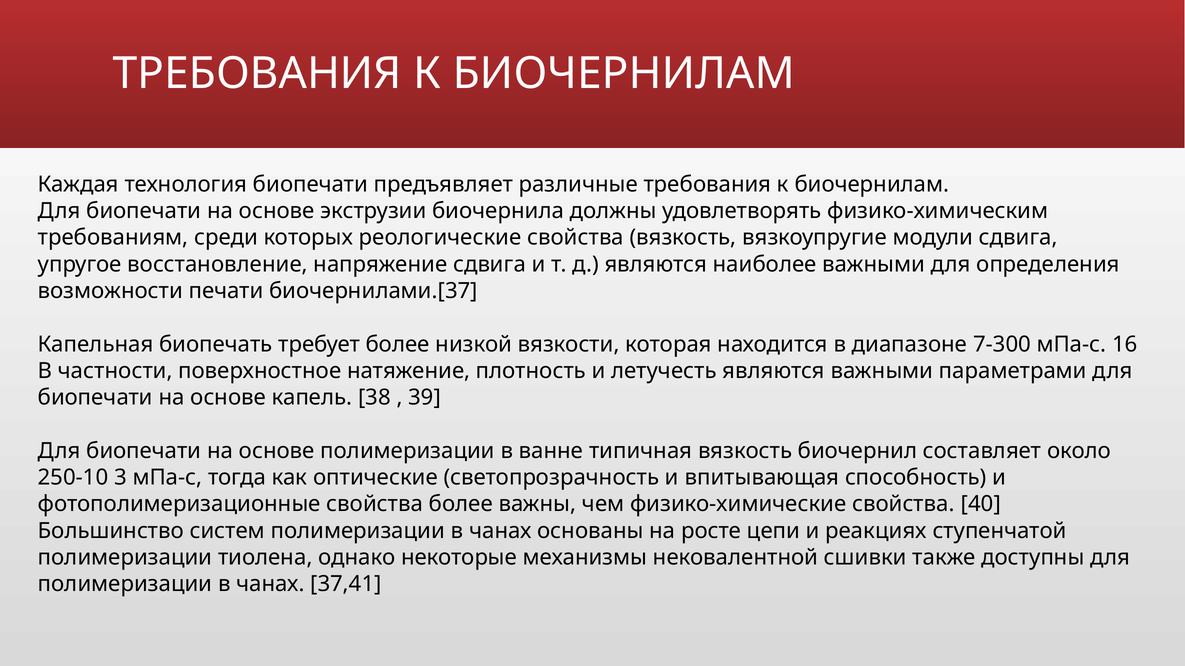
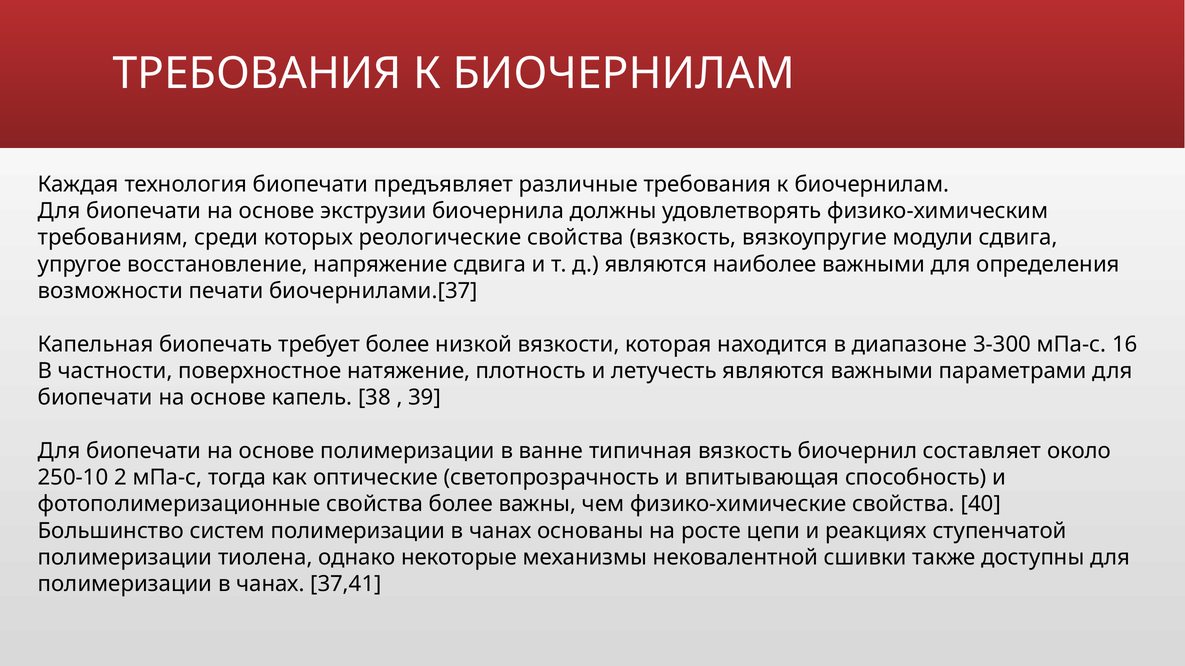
7-300: 7-300 -> 3-300
3: 3 -> 2
